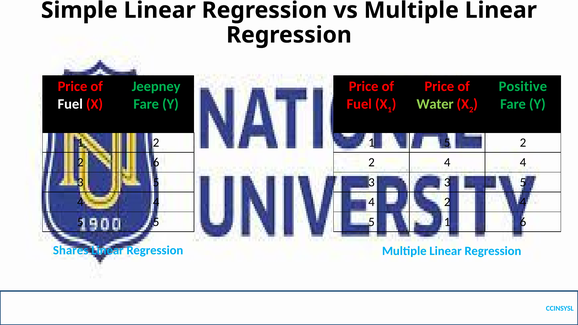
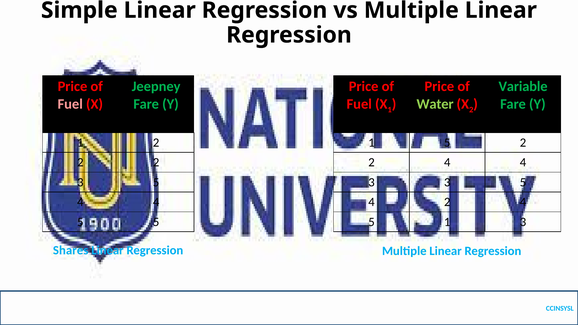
Positive: Positive -> Variable
Fuel at (70, 104) colour: white -> pink
6 at (156, 163): 6 -> 2
1 6: 6 -> 3
